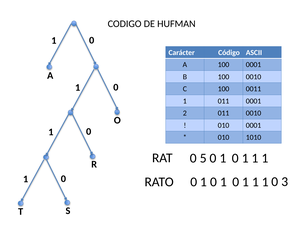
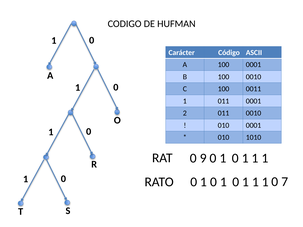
5: 5 -> 9
3: 3 -> 7
